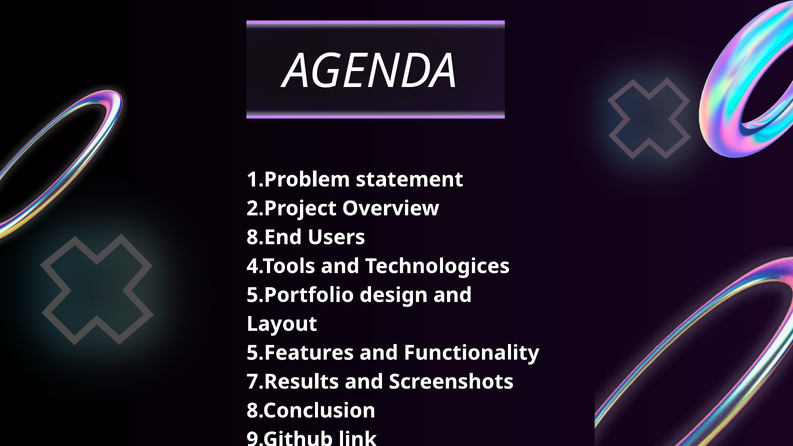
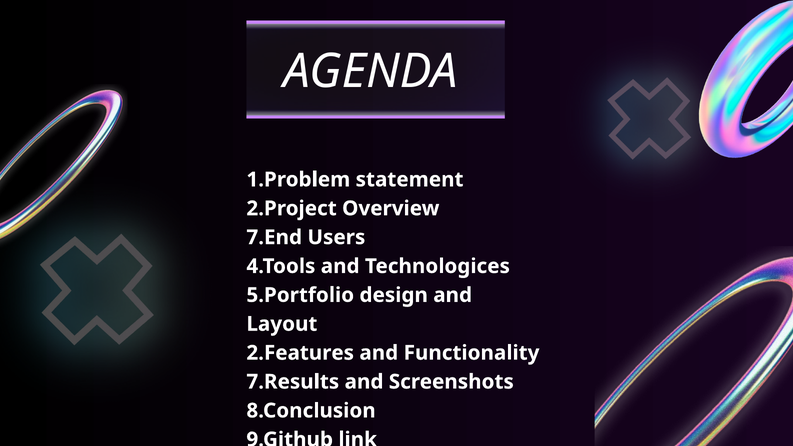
8.End: 8.End -> 7.End
5.Features: 5.Features -> 2.Features
